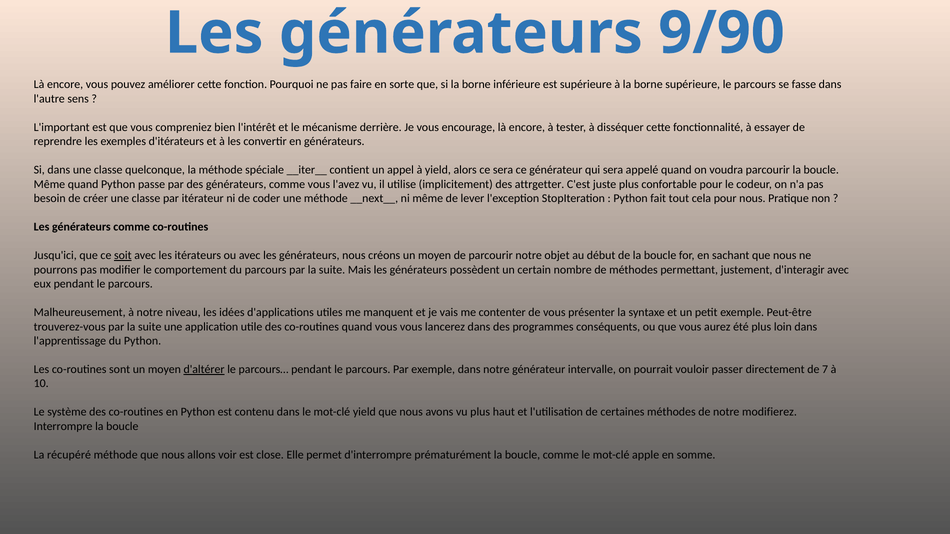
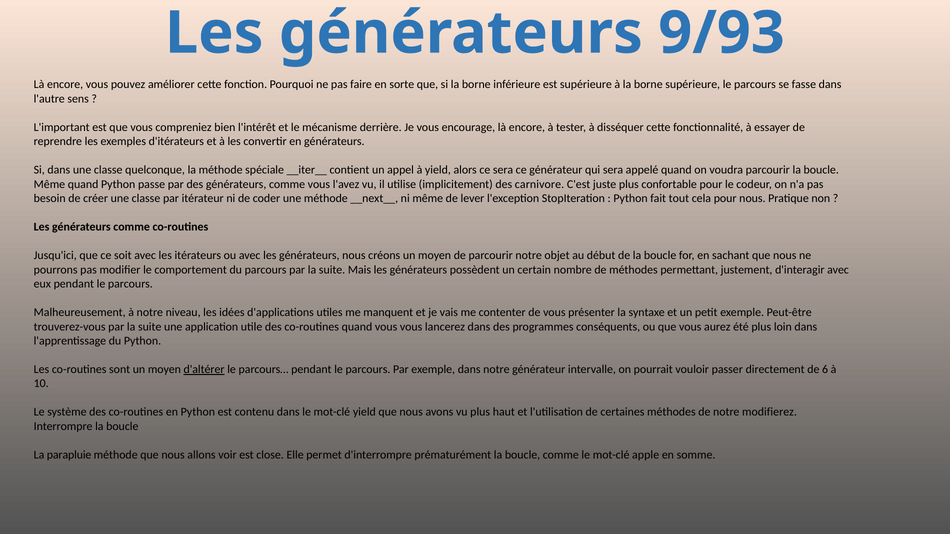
9/90: 9/90 -> 9/93
attrgetter: attrgetter -> carnivore
soit underline: present -> none
7: 7 -> 6
récupéré: récupéré -> parapluie
